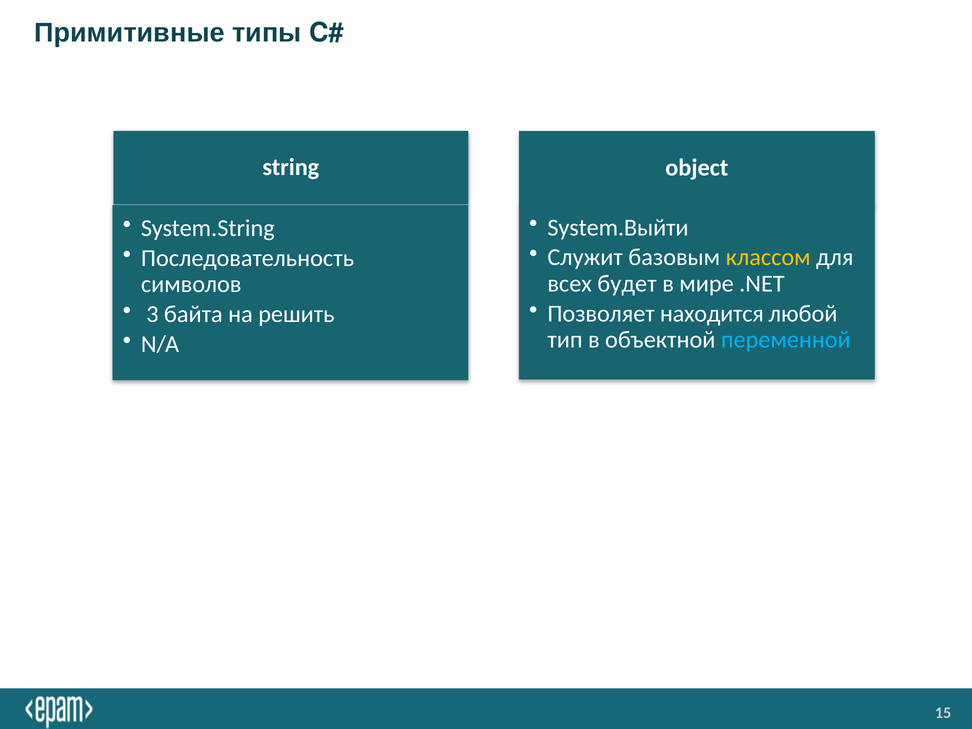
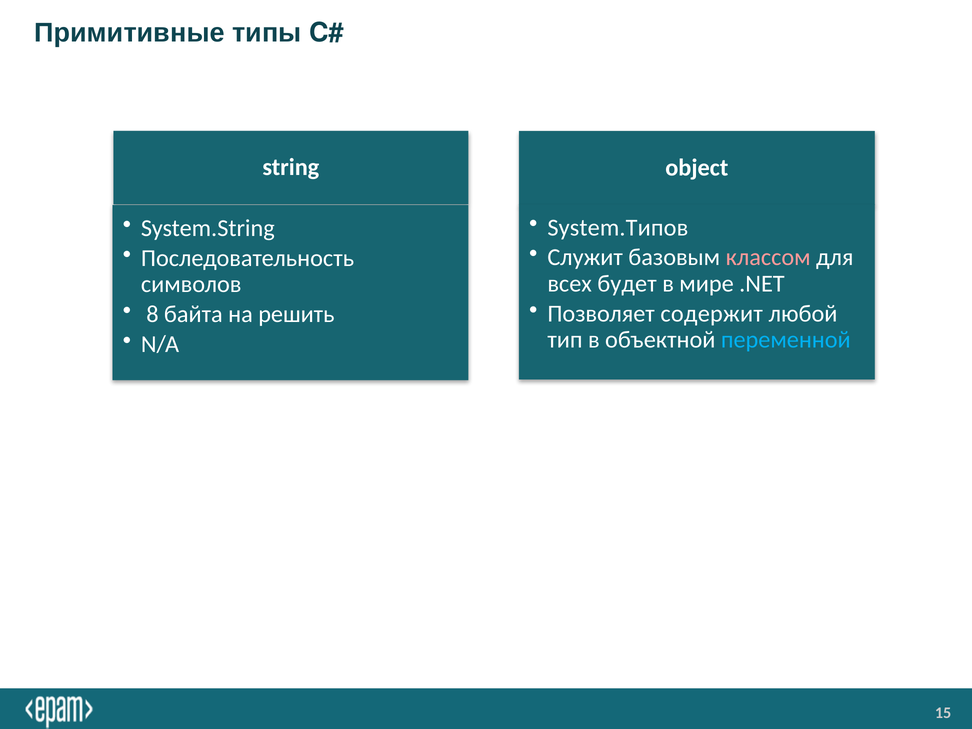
System.Выйти: System.Выйти -> System.Типов
классом colour: yellow -> pink
находится: находится -> содержит
3: 3 -> 8
